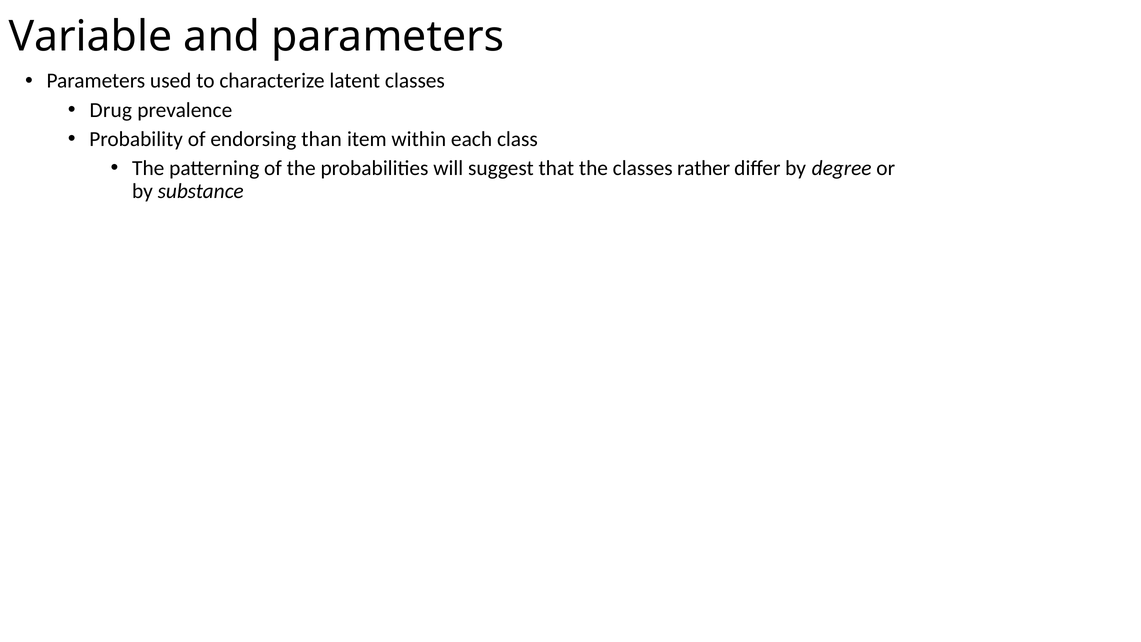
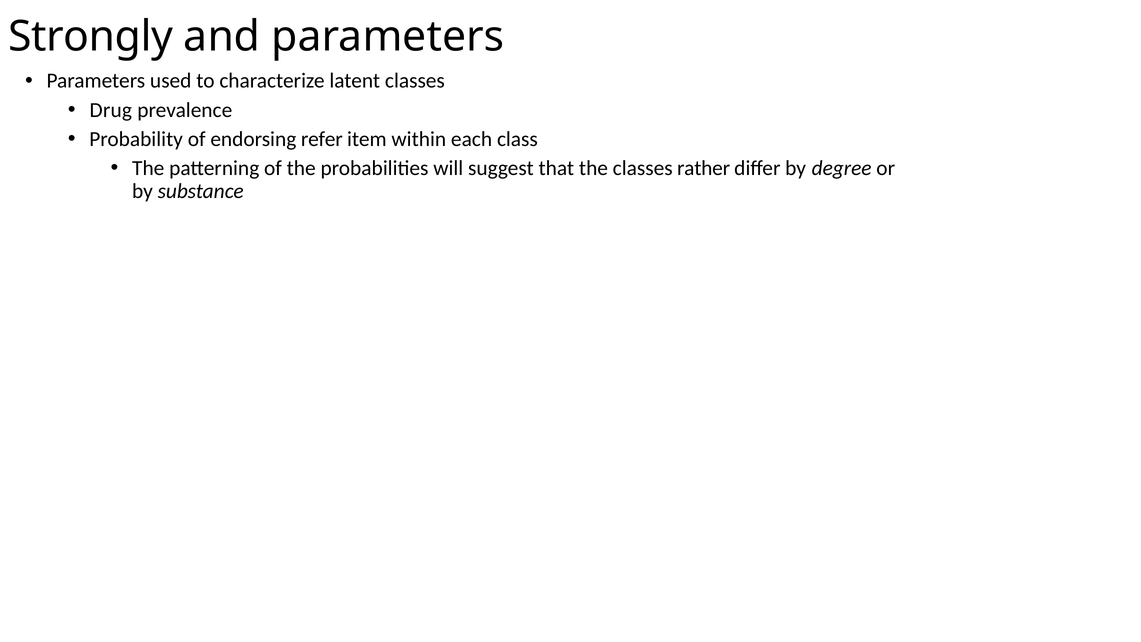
Variable: Variable -> Strongly
than: than -> refer
